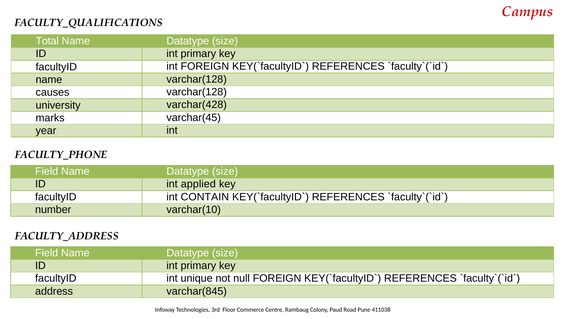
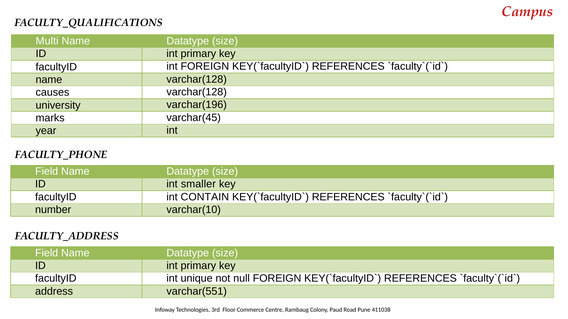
Total: Total -> Multi
varchar(428: varchar(428 -> varchar(196
applied: applied -> smaller
varchar(845: varchar(845 -> varchar(551
